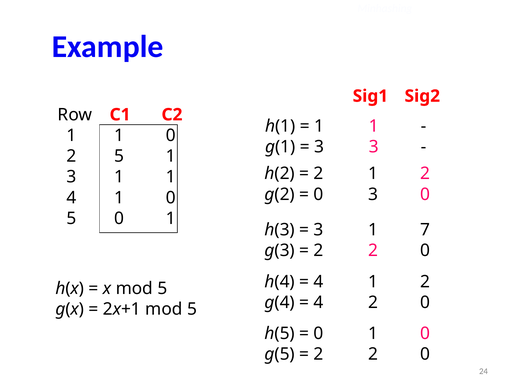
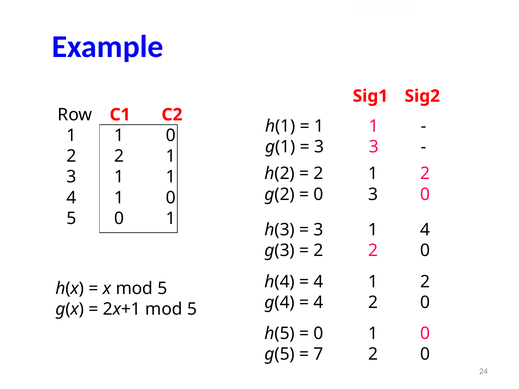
5 at (119, 156): 5 -> 2
3 1 7: 7 -> 4
2 at (319, 354): 2 -> 7
